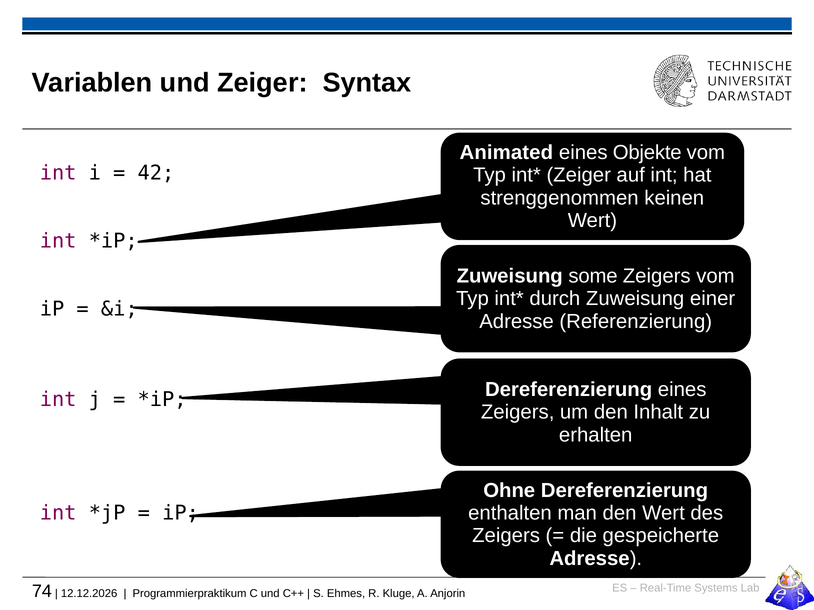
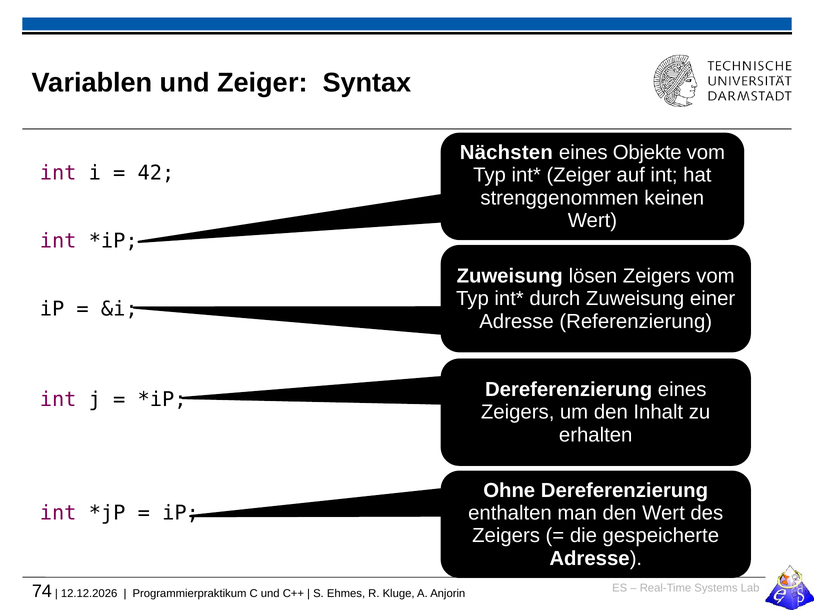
Animated: Animated -> Nächsten
some: some -> lösen
